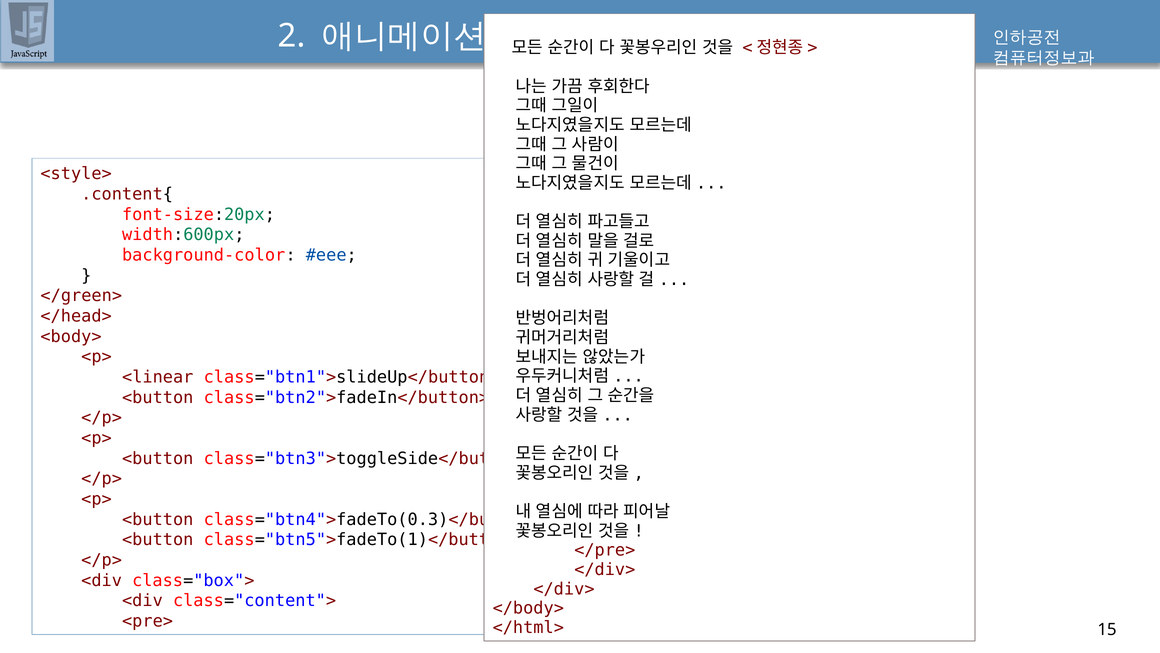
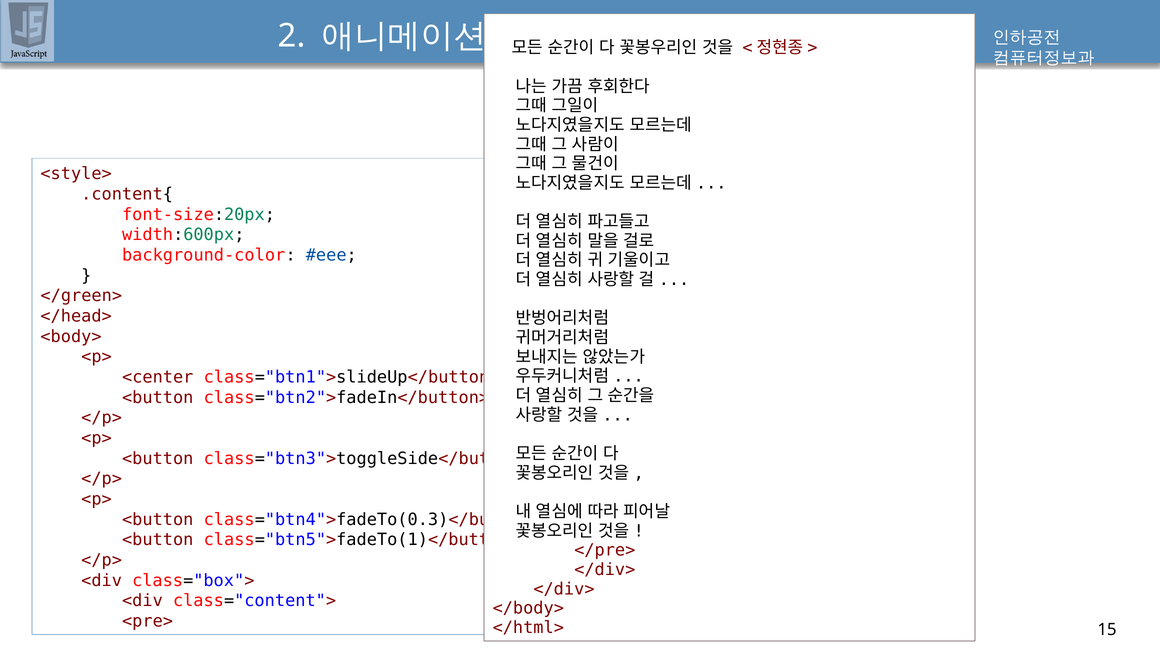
<linear: <linear -> <center
